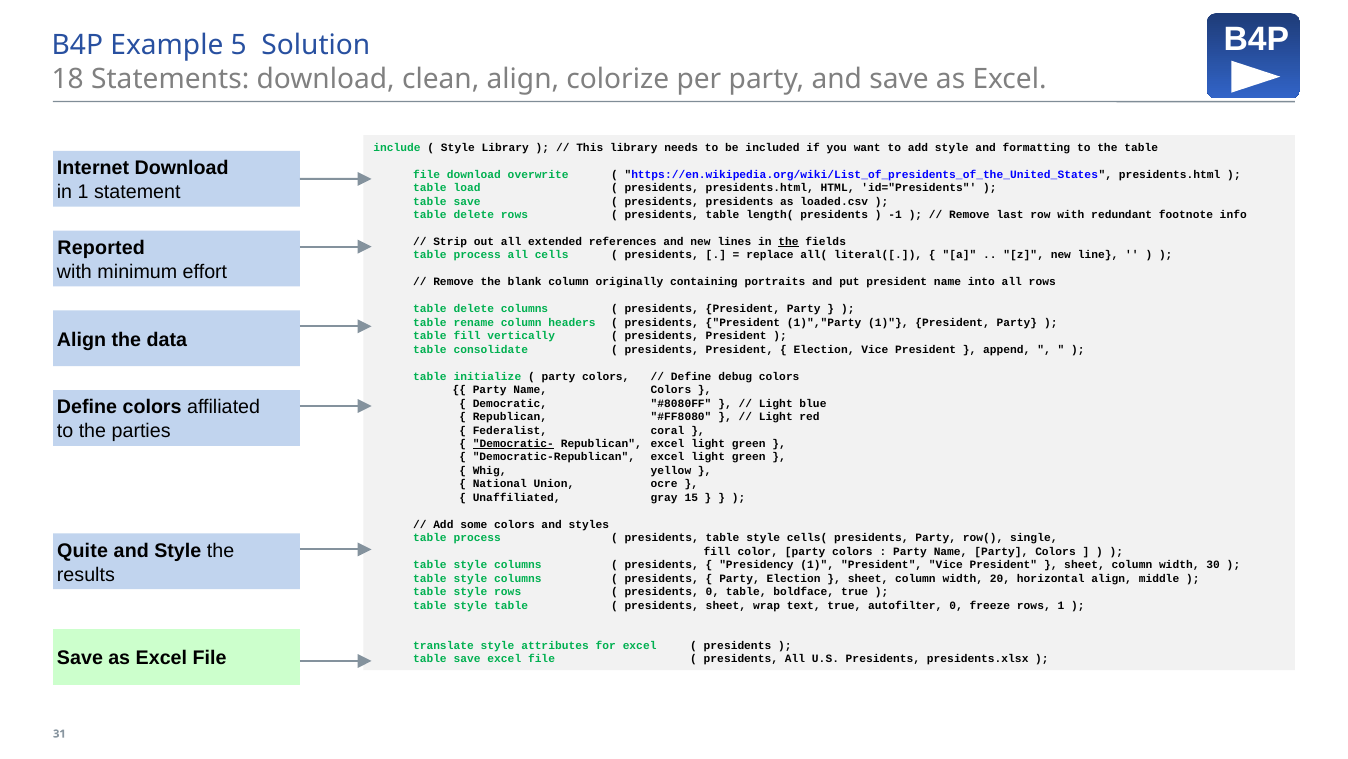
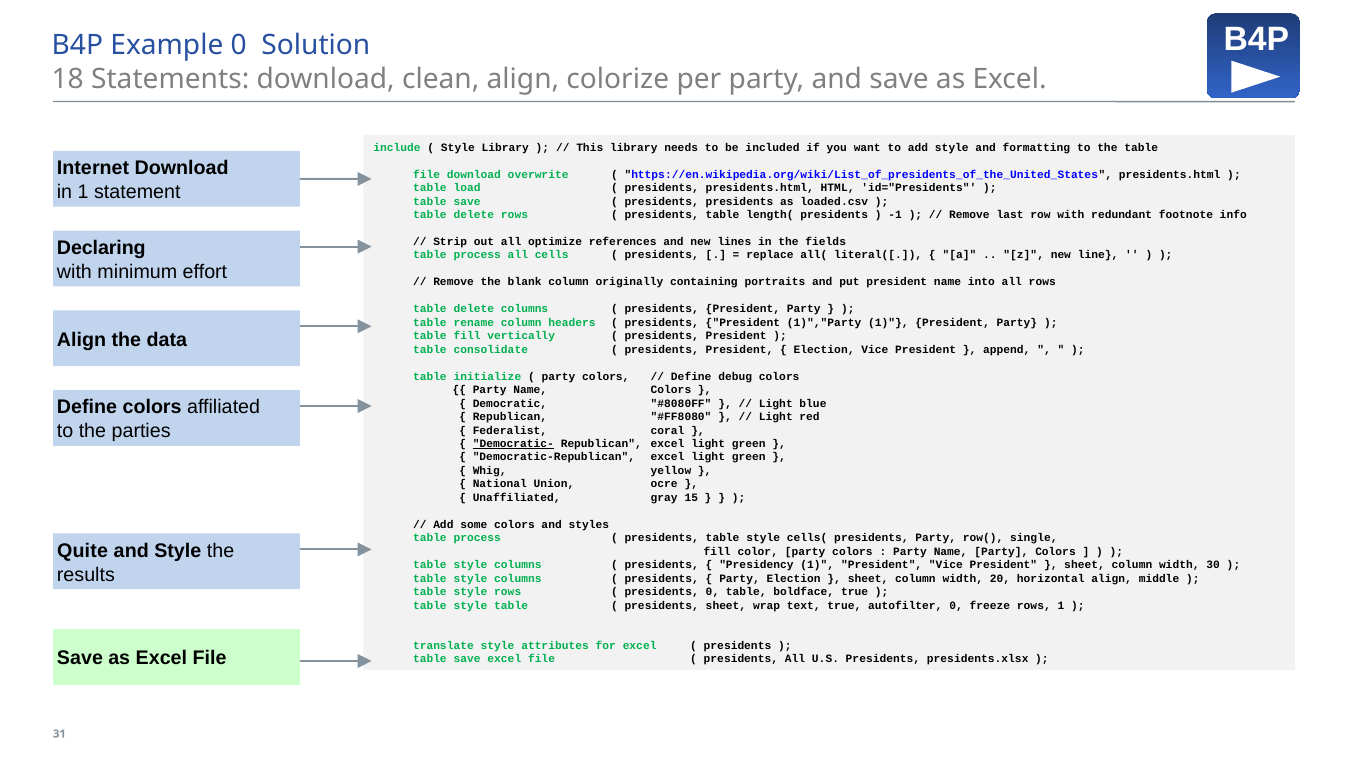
Example 5: 5 -> 0
extended: extended -> optimize
the at (789, 242) underline: present -> none
Reported: Reported -> Declaring
